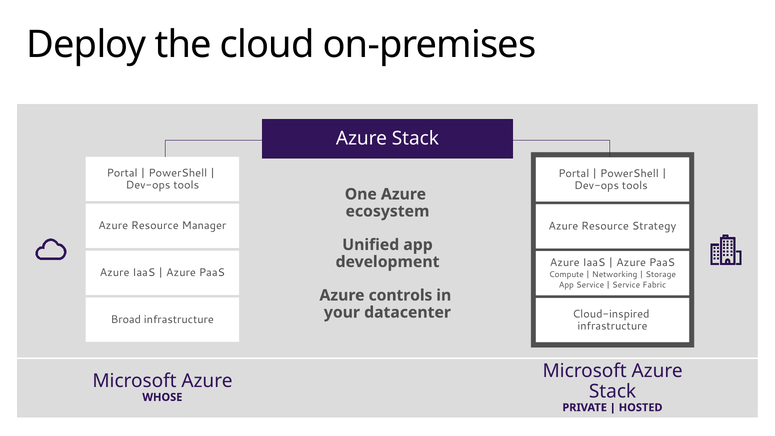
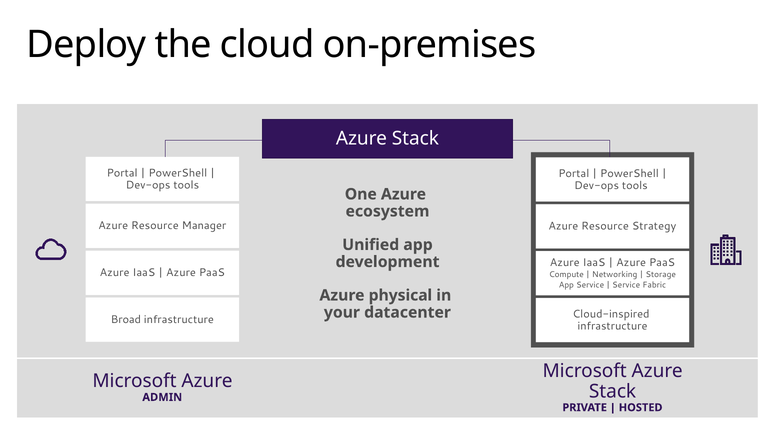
controls: controls -> physical
WHOSE: WHOSE -> ADMIN
